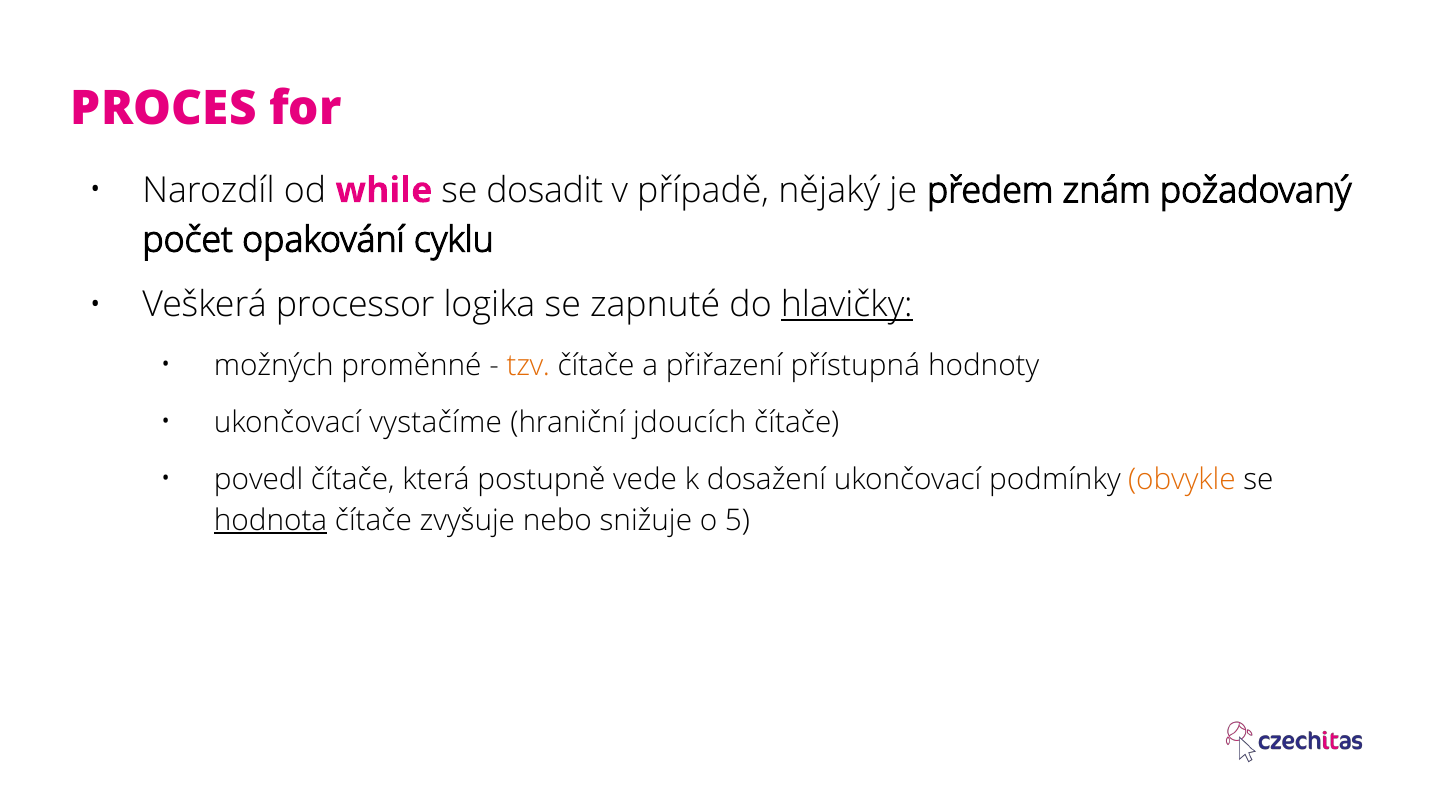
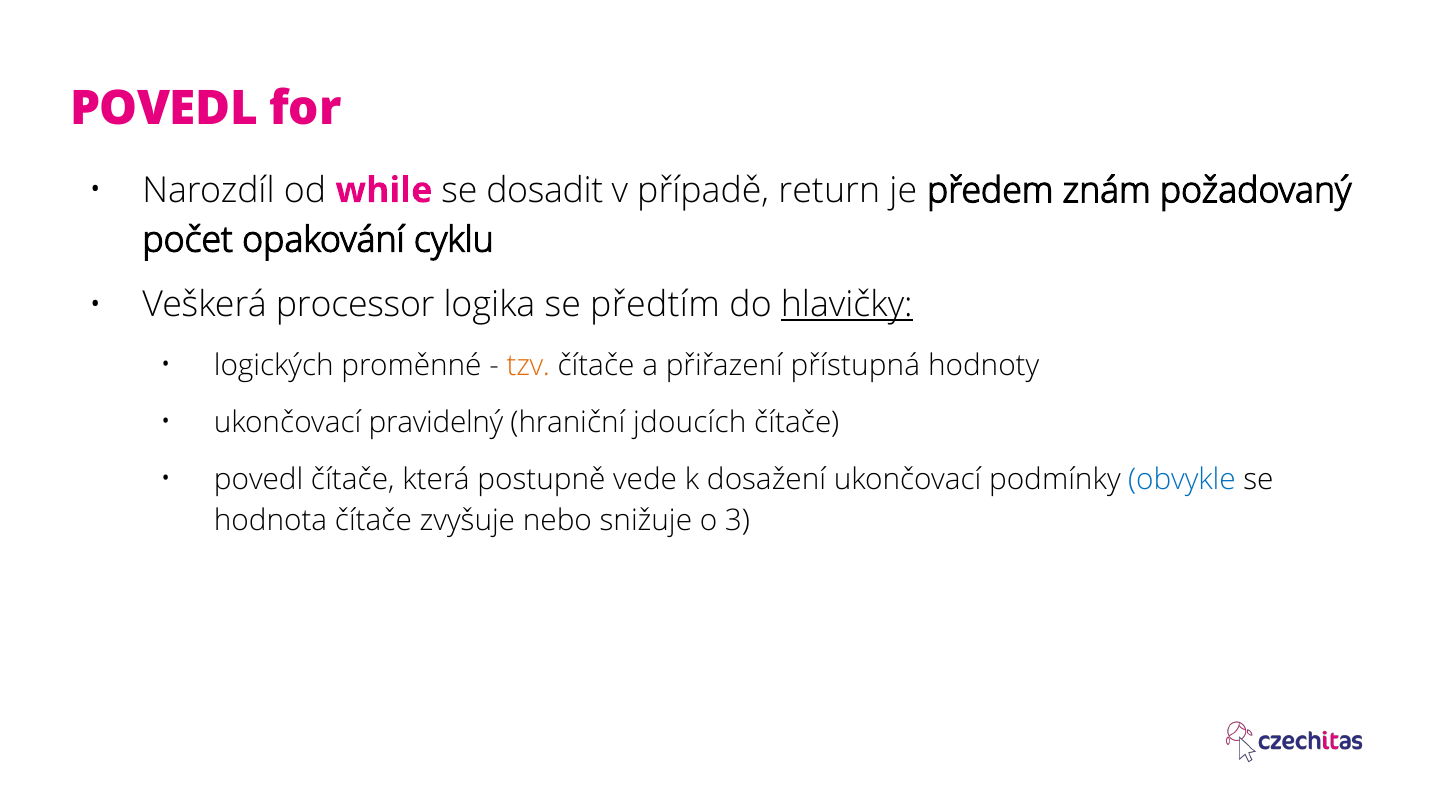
PROCES at (164, 109): PROCES -> POVEDL
nějaký: nějaký -> return
zapnuté: zapnuté -> předtím
možných: možných -> logických
vystačíme: vystačíme -> pravidelný
obvykle colour: orange -> blue
hodnota underline: present -> none
5: 5 -> 3
